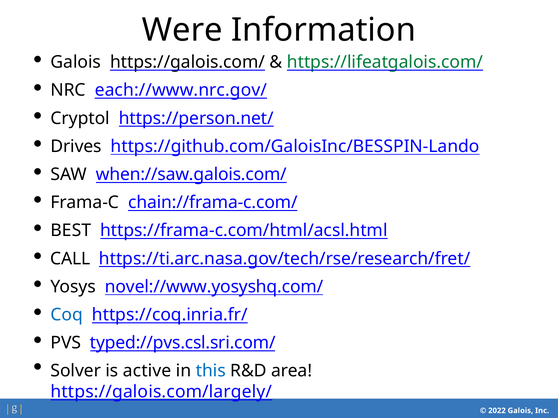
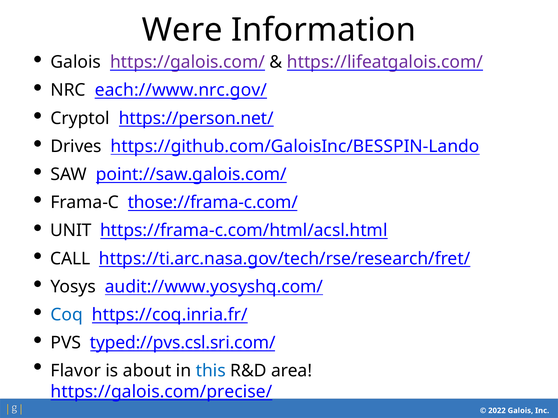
https://galois.com/ colour: black -> purple
https://lifeatgalois.com/ colour: green -> purple
when://saw.galois.com/: when://saw.galois.com/ -> point://saw.galois.com/
chain://frama-c.com/: chain://frama-c.com/ -> those://frama-c.com/
BEST: BEST -> UNIT
novel://www.yosyshq.com/: novel://www.yosyshq.com/ -> audit://www.yosyshq.com/
Solver: Solver -> Flavor
active: active -> about
https://galois.com/largely/: https://galois.com/largely/ -> https://galois.com/precise/
